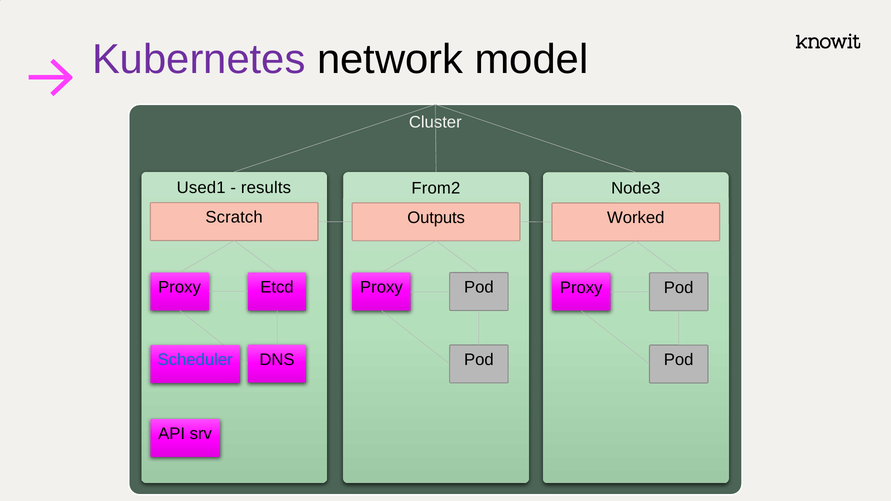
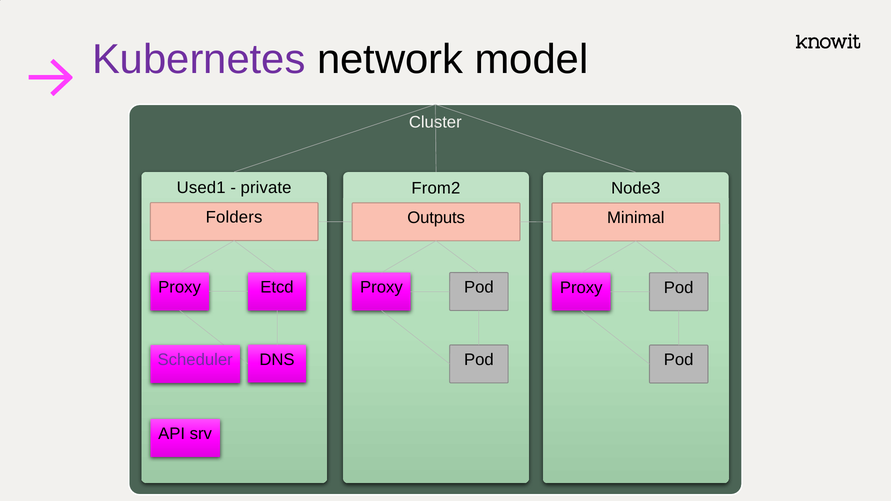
results: results -> private
Scratch: Scratch -> Folders
Worked: Worked -> Minimal
Scheduler colour: blue -> purple
